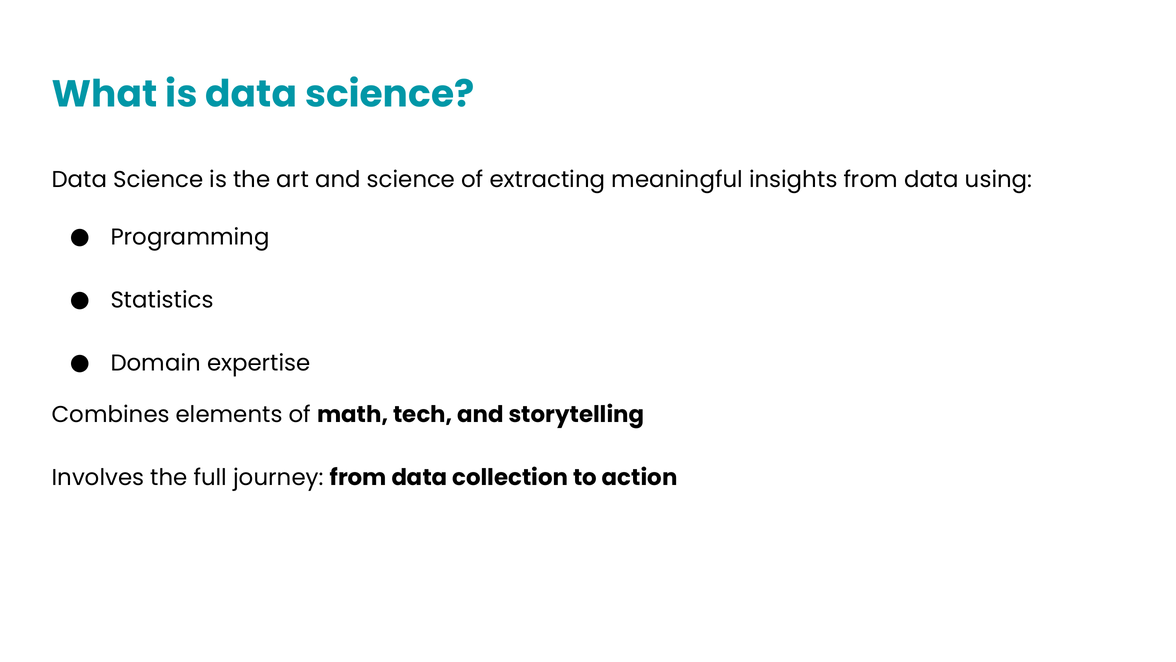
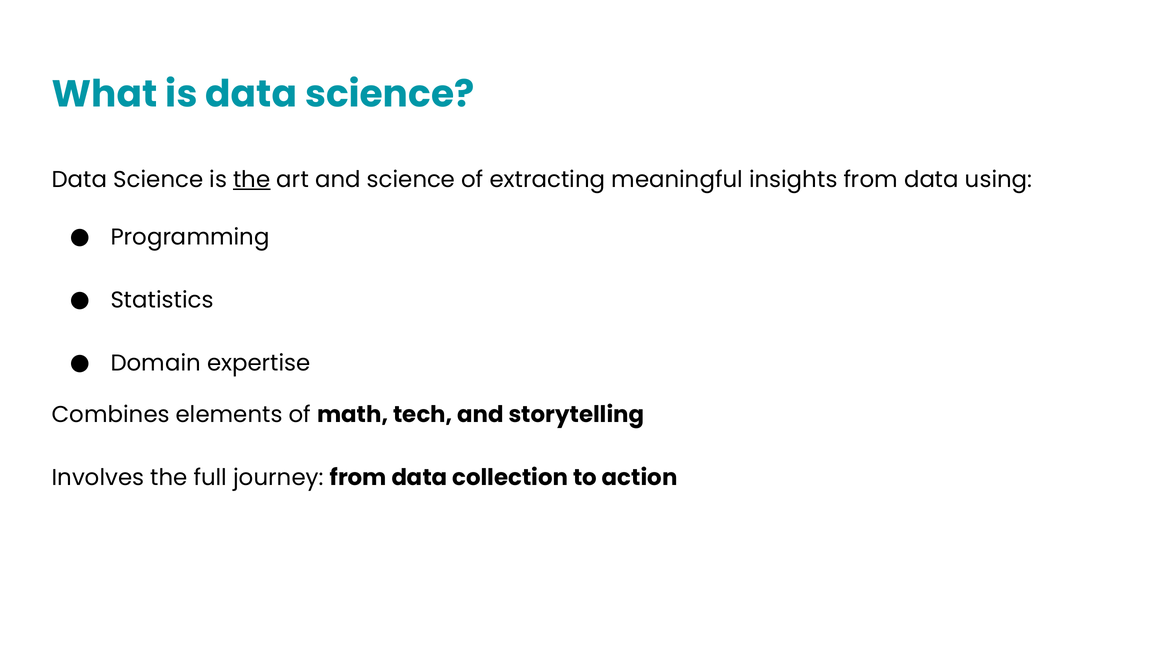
the at (252, 179) underline: none -> present
